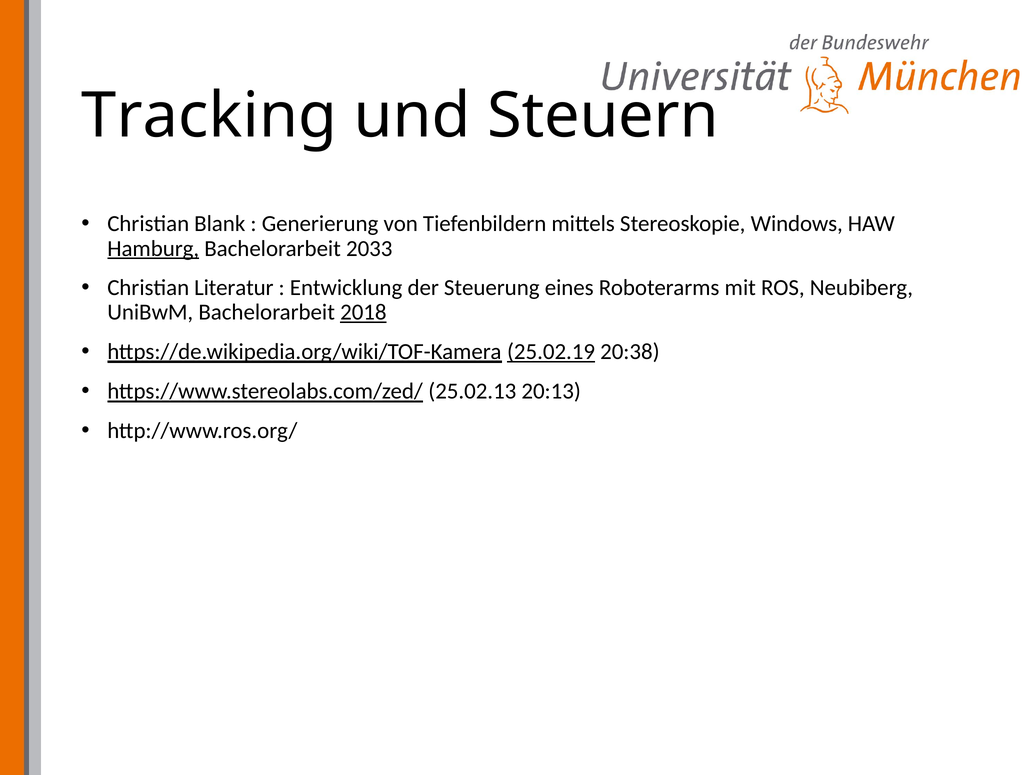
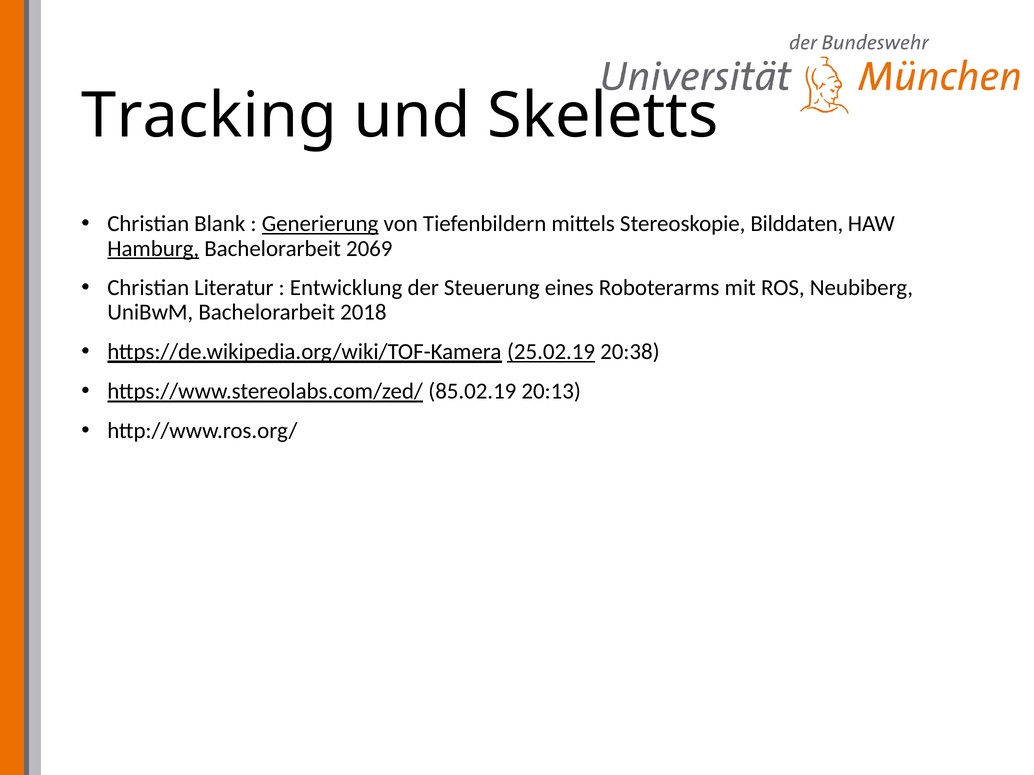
Steuern: Steuern -> Skeletts
Generierung underline: none -> present
Windows: Windows -> Bilddaten
2033: 2033 -> 2069
2018 underline: present -> none
25.02.13: 25.02.13 -> 85.02.19
